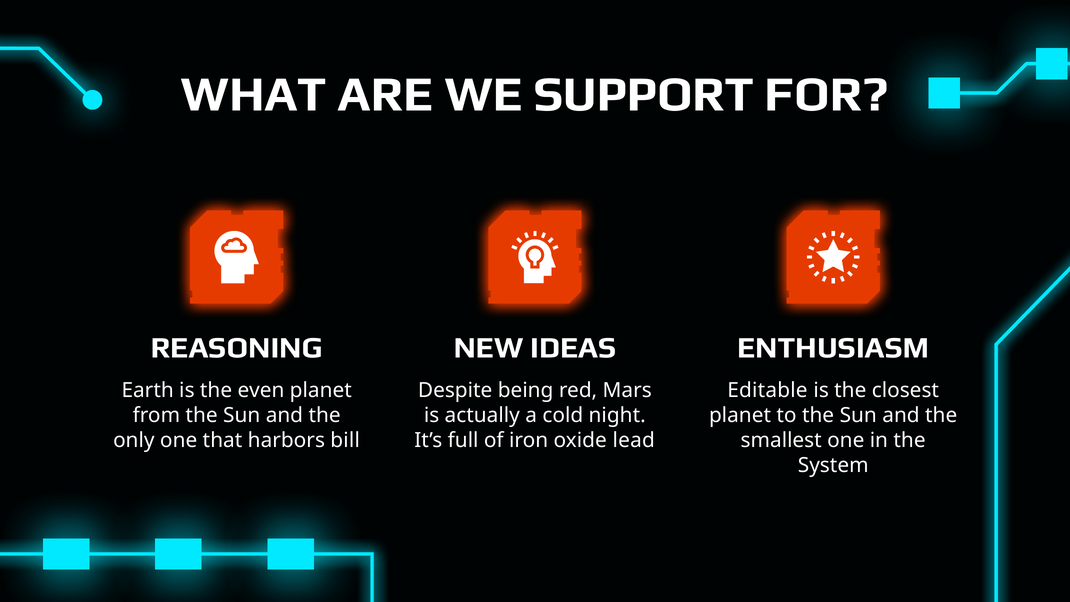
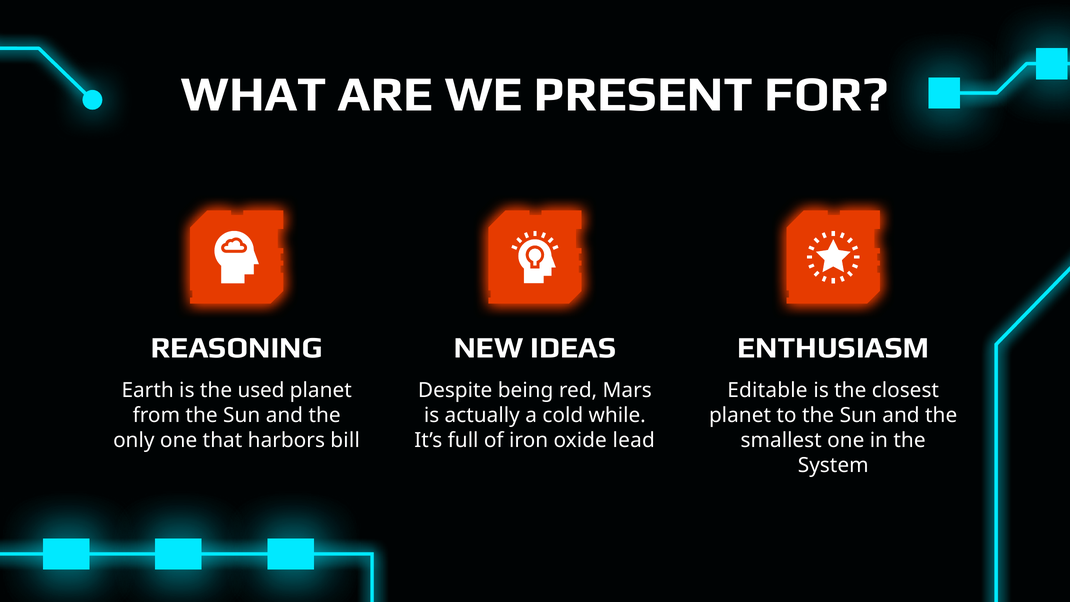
SUPPORT: SUPPORT -> PRESENT
even: even -> used
night: night -> while
